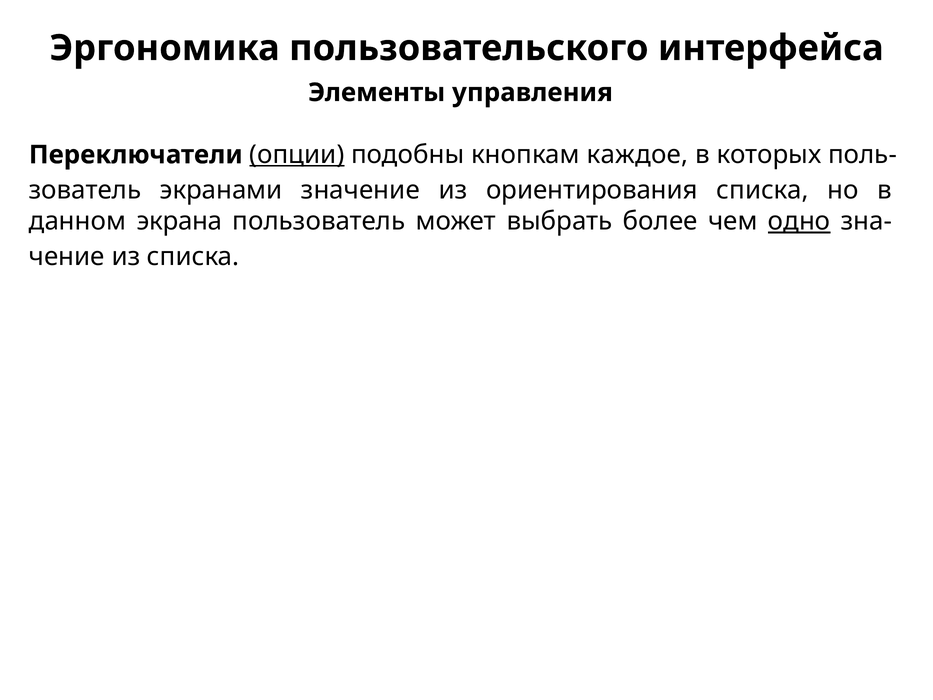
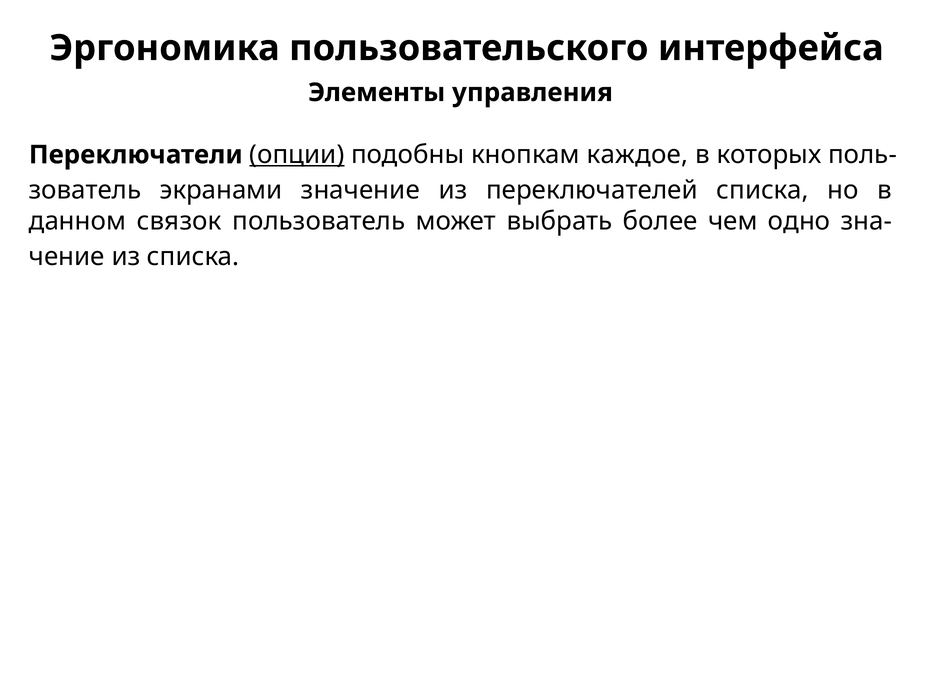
ориентирования: ориентирования -> переключателей
экрана: экрана -> связок
одно underline: present -> none
